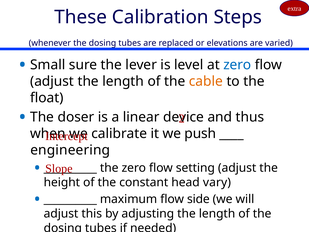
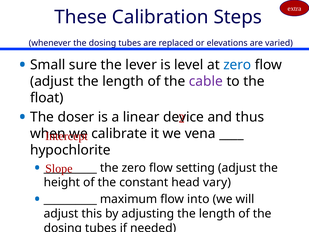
cable colour: orange -> purple
push: push -> vena
engineering: engineering -> hypochlorite
side: side -> into
